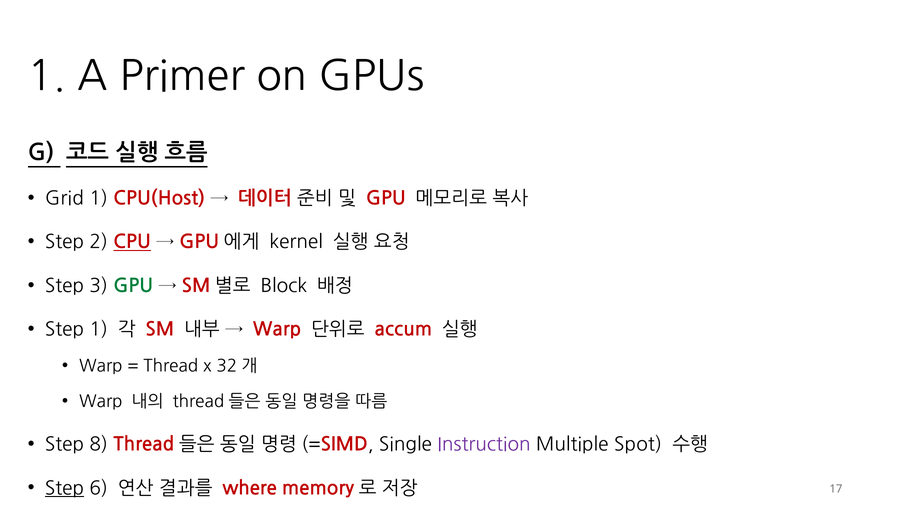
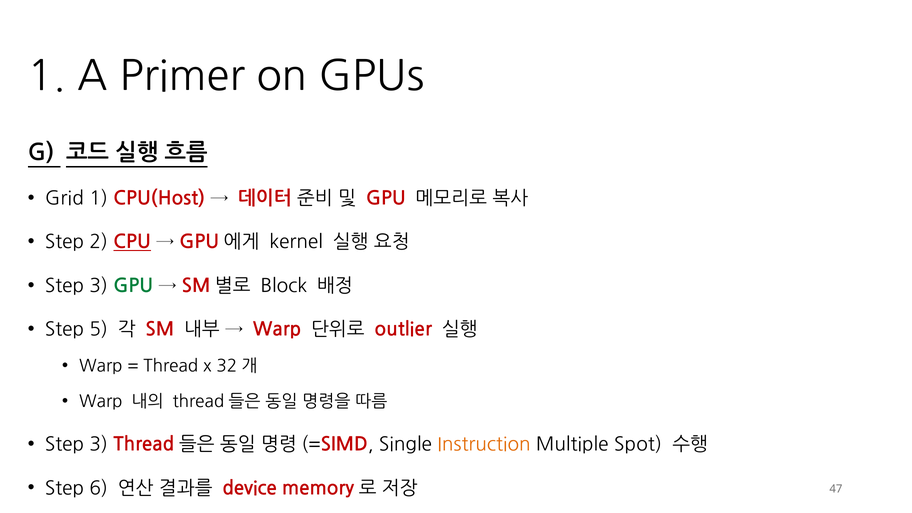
Step 1: 1 -> 5
accum: accum -> outlier
8 at (99, 445): 8 -> 3
Instruction colour: purple -> orange
Step at (65, 488) underline: present -> none
where: where -> device
17: 17 -> 47
